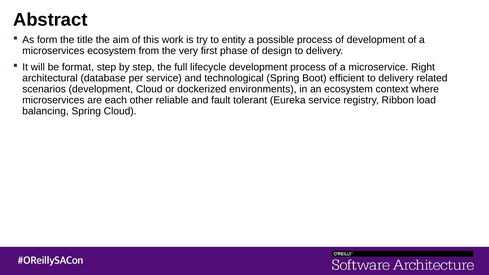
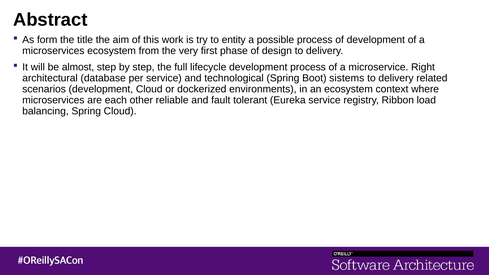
format: format -> almost
efficient: efficient -> sistems
